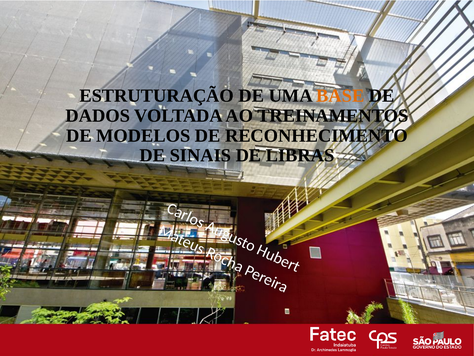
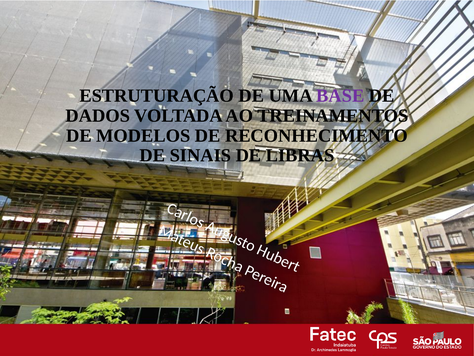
BASE colour: orange -> purple
